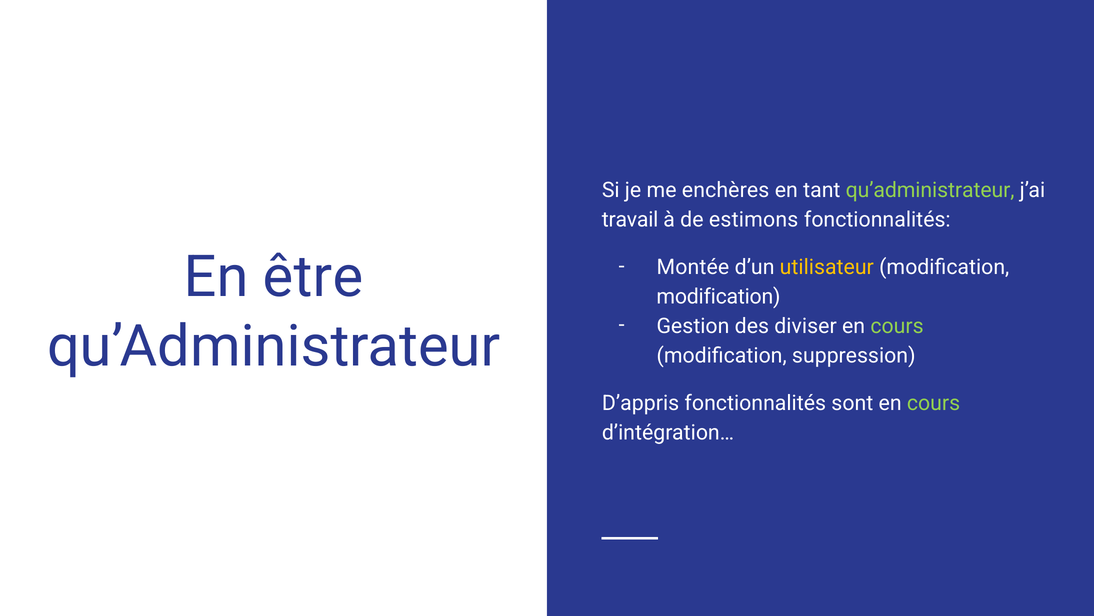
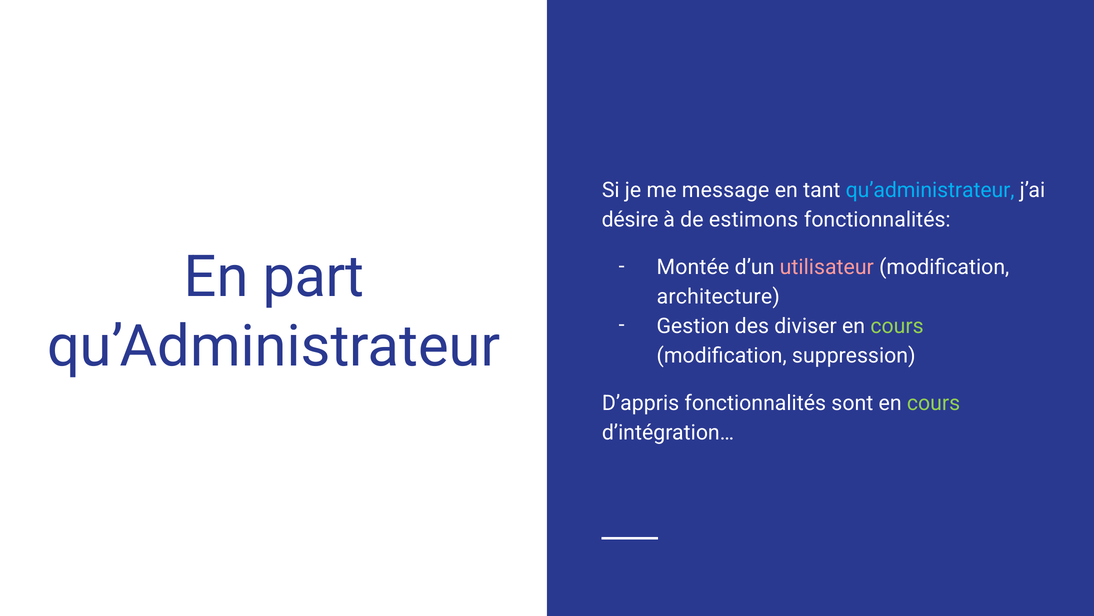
enchères: enchères -> message
qu’administrateur at (930, 190) colour: light green -> light blue
travail: travail -> désire
être: être -> part
utilisateur colour: yellow -> pink
modification at (718, 296): modification -> architecture
